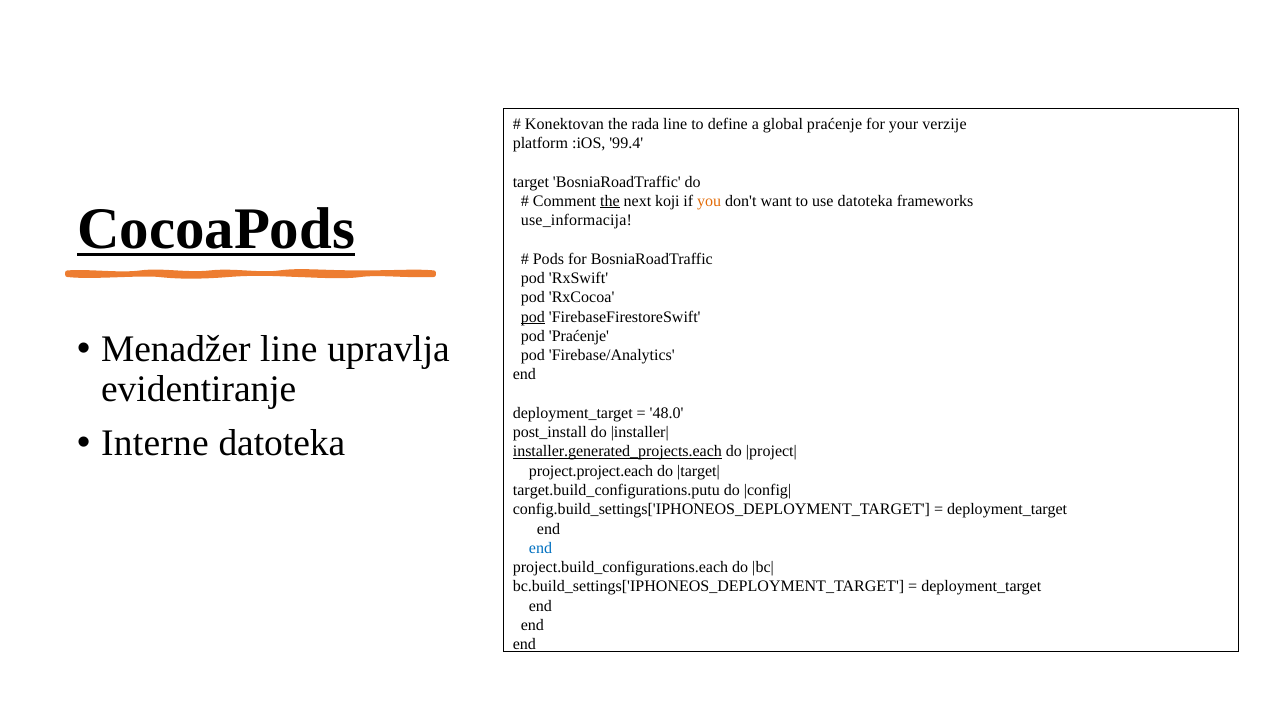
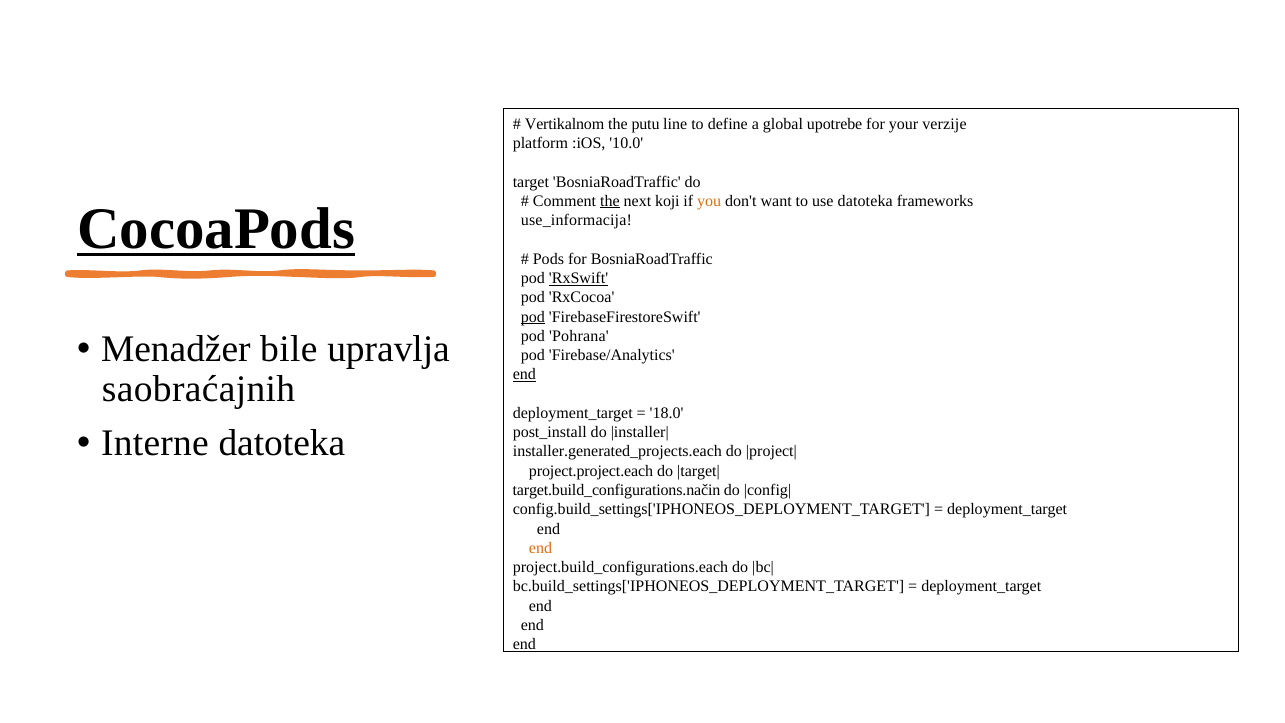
Konektovan: Konektovan -> Vertikalnom
rada: rada -> putu
global praćenje: praćenje -> upotrebe
99.4: 99.4 -> 10.0
RxSwift underline: none -> present
pod Praćenje: Praćenje -> Pohrana
Menadžer line: line -> bile
end at (524, 374) underline: none -> present
evidentiranje: evidentiranje -> saobraćajnih
48.0: 48.0 -> 18.0
installer.generated_projects.each underline: present -> none
target.build_configurations.putu: target.build_configurations.putu -> target.build_configurations.način
end at (540, 548) colour: blue -> orange
